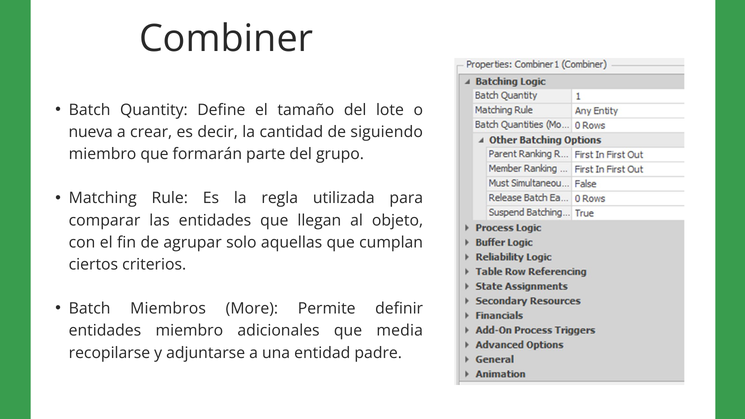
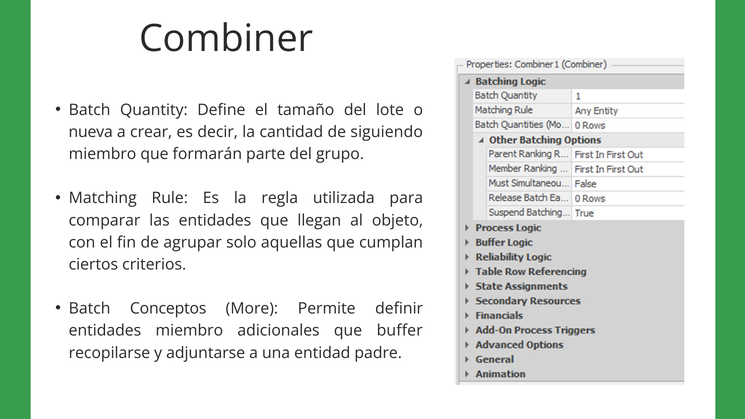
Miembros: Miembros -> Conceptos
media: media -> buffer
